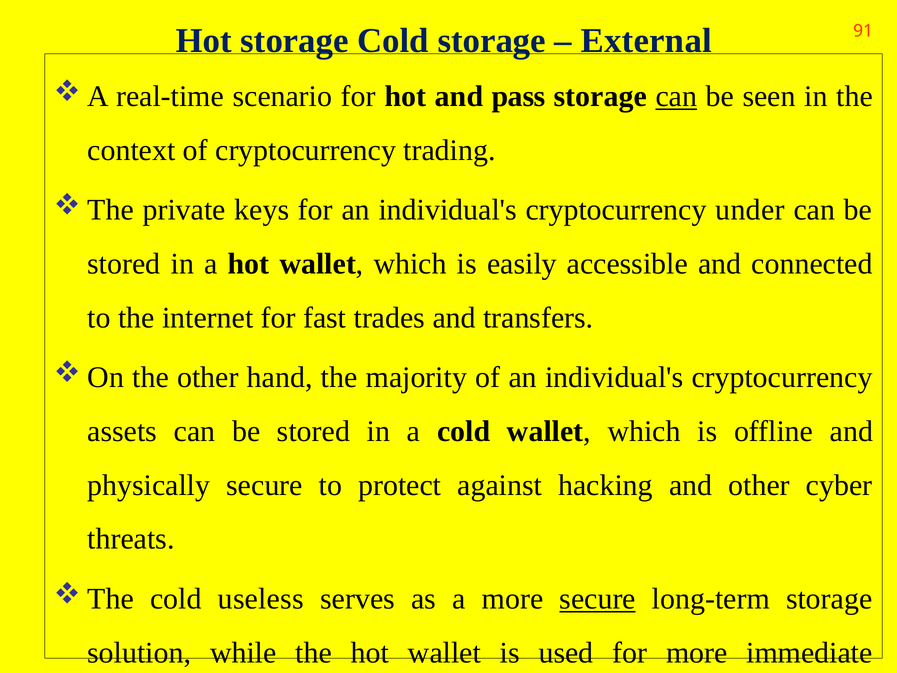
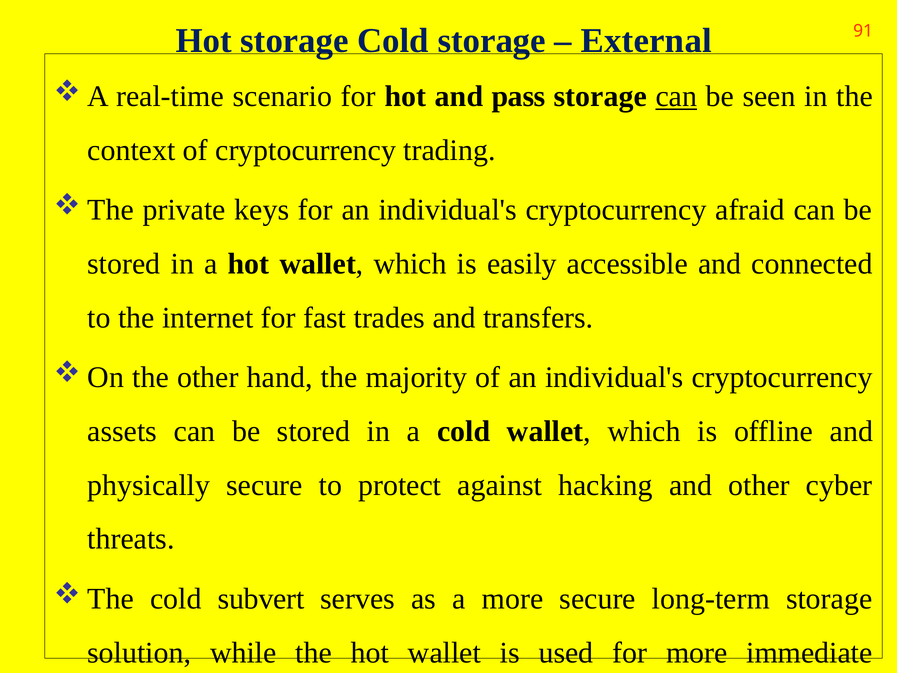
under: under -> afraid
useless: useless -> subvert
secure at (598, 599) underline: present -> none
